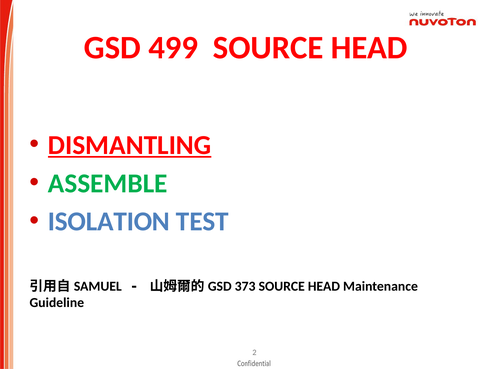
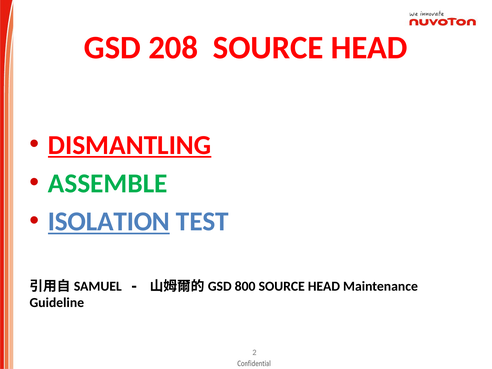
499: 499 -> 208
ISOLATION underline: none -> present
373: 373 -> 800
